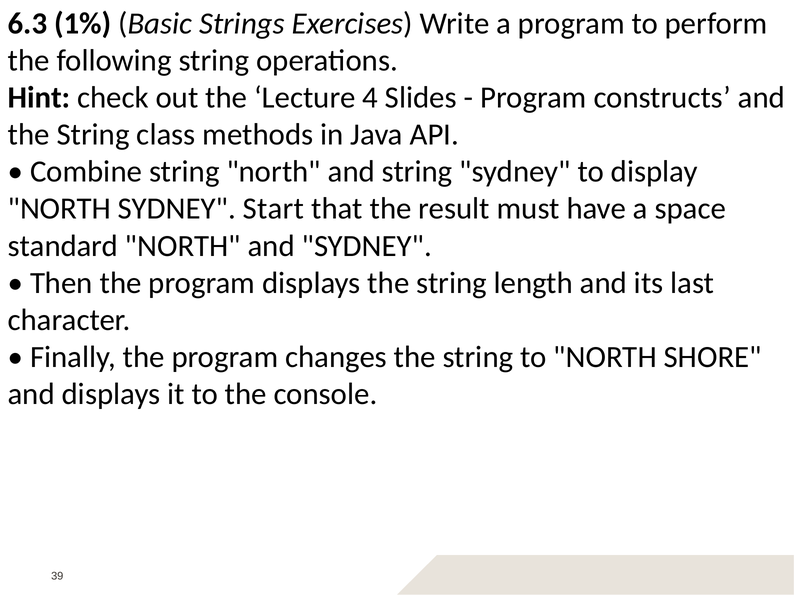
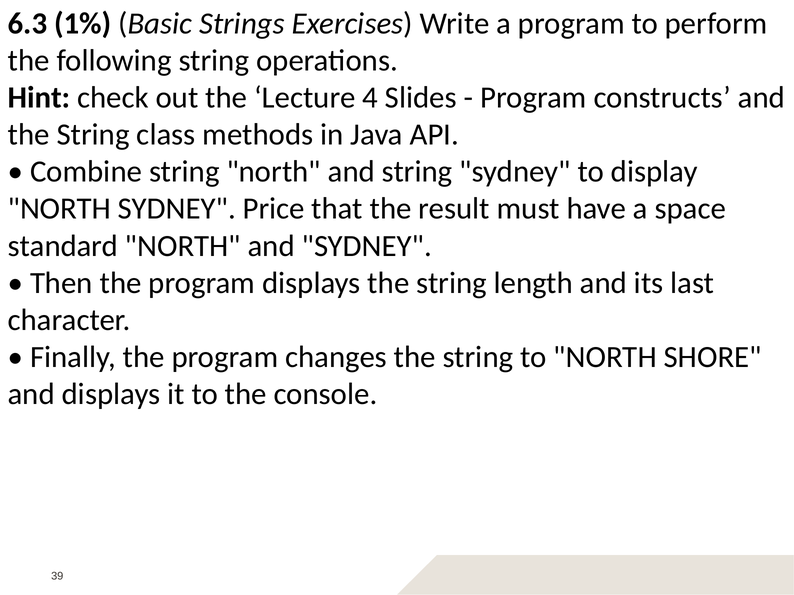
Start: Start -> Price
